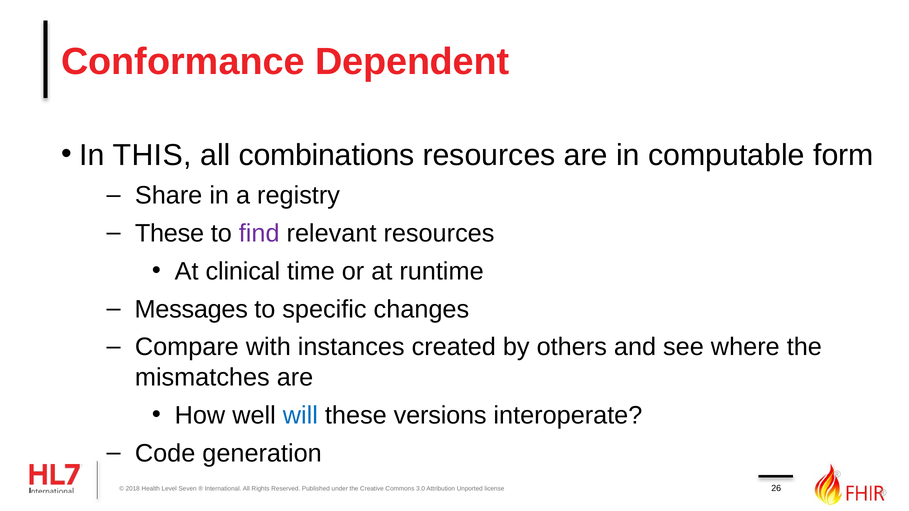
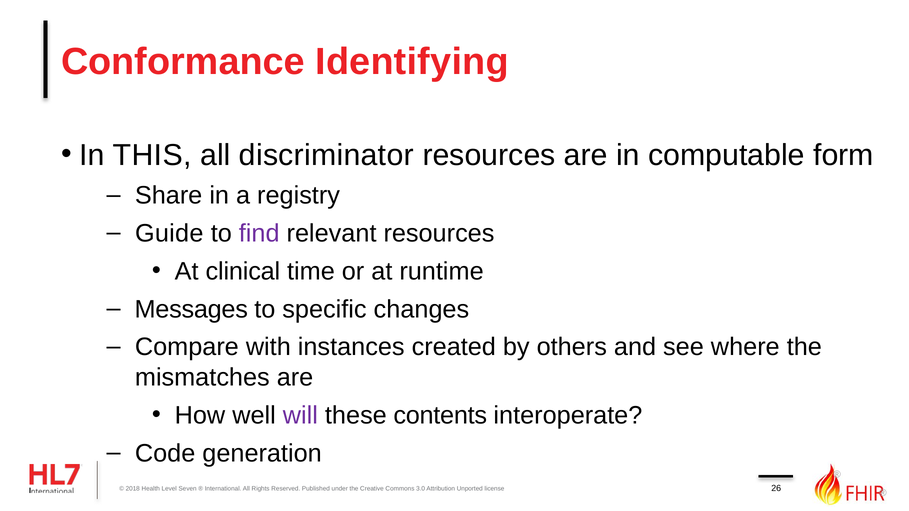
Dependent: Dependent -> Identifying
combinations: combinations -> discriminator
These at (169, 234): These -> Guide
will colour: blue -> purple
versions: versions -> contents
